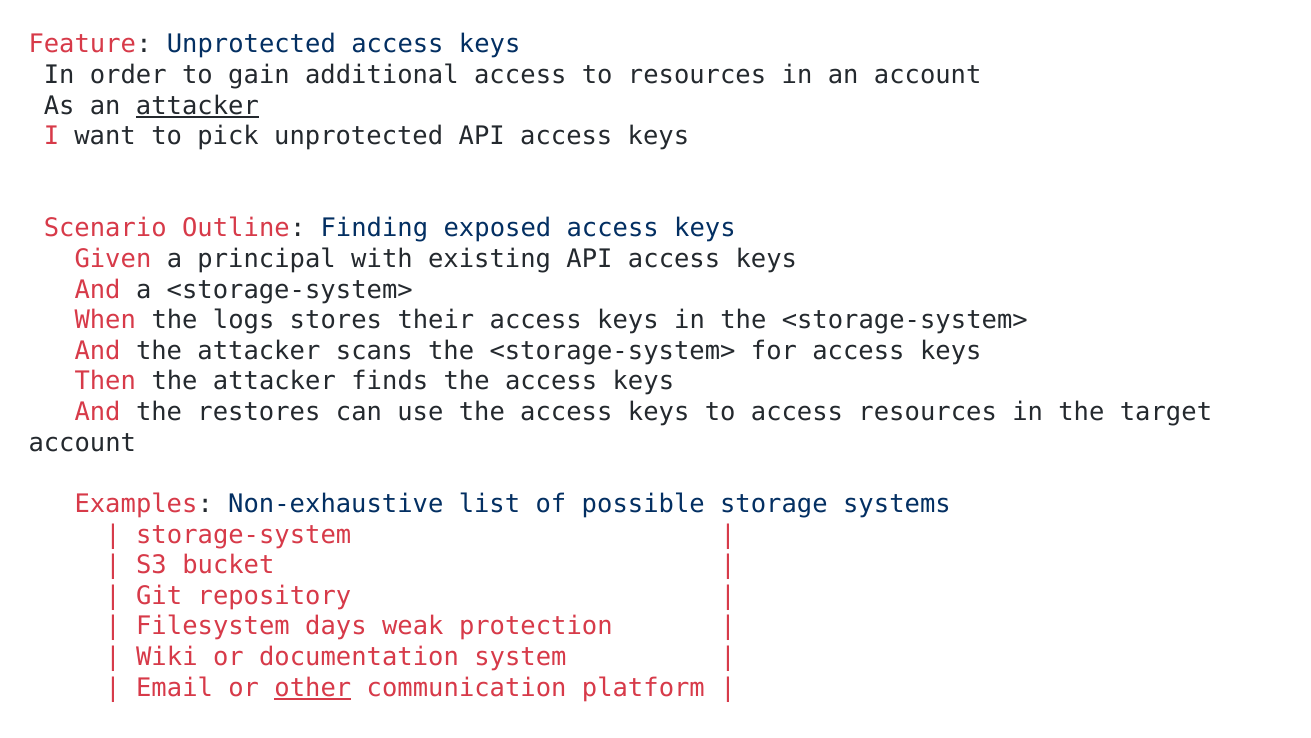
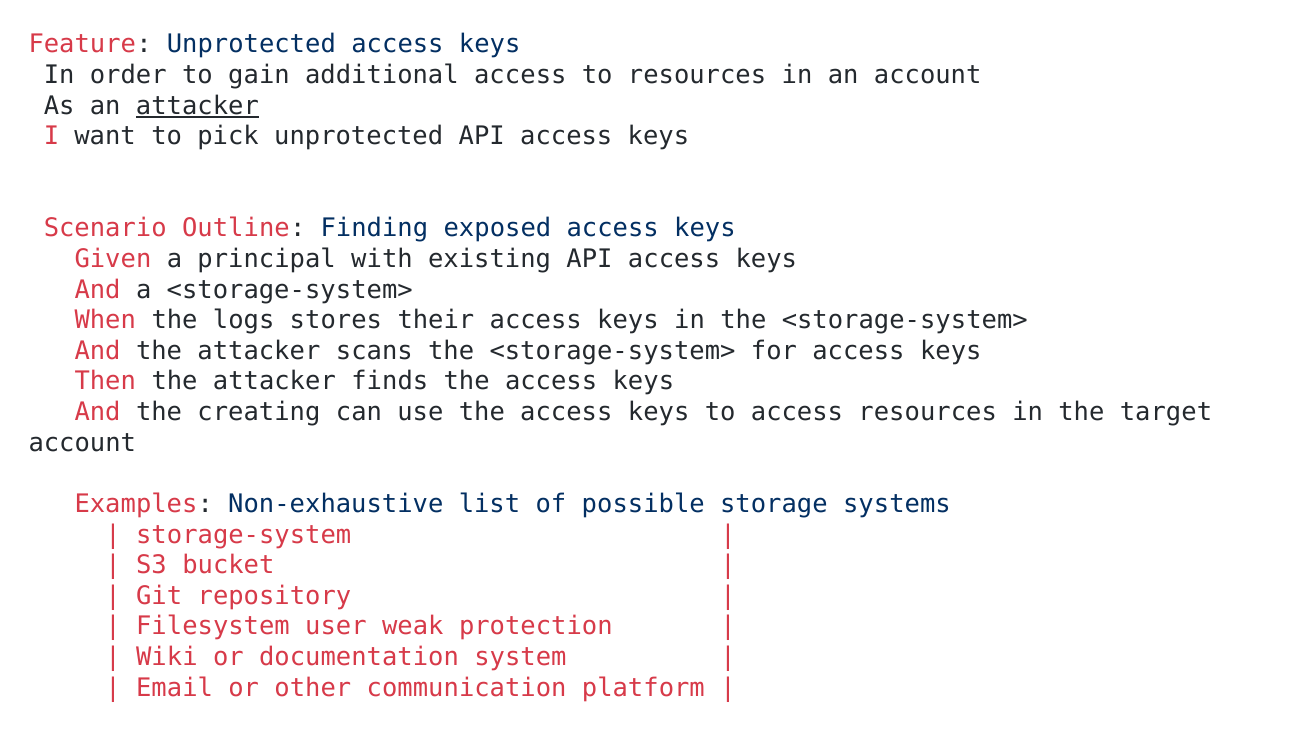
restores: restores -> creating
days: days -> user
other underline: present -> none
